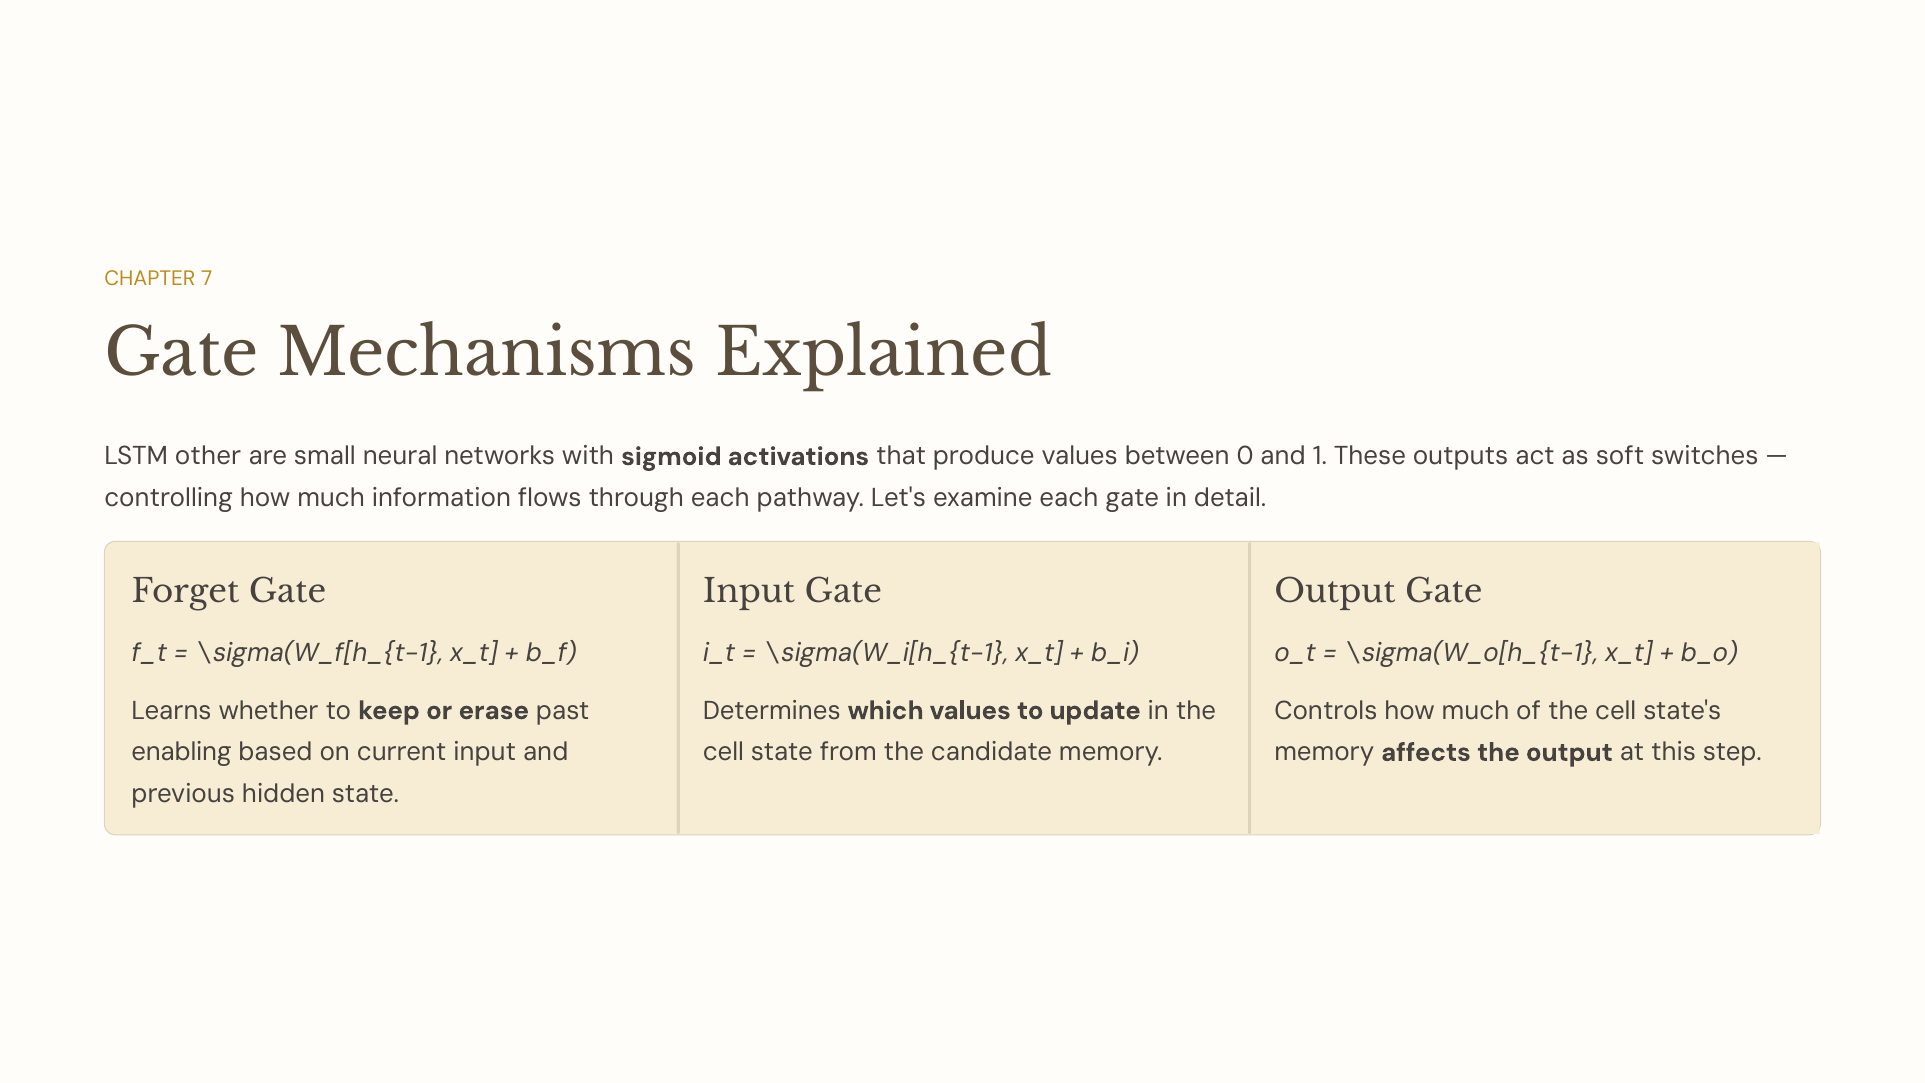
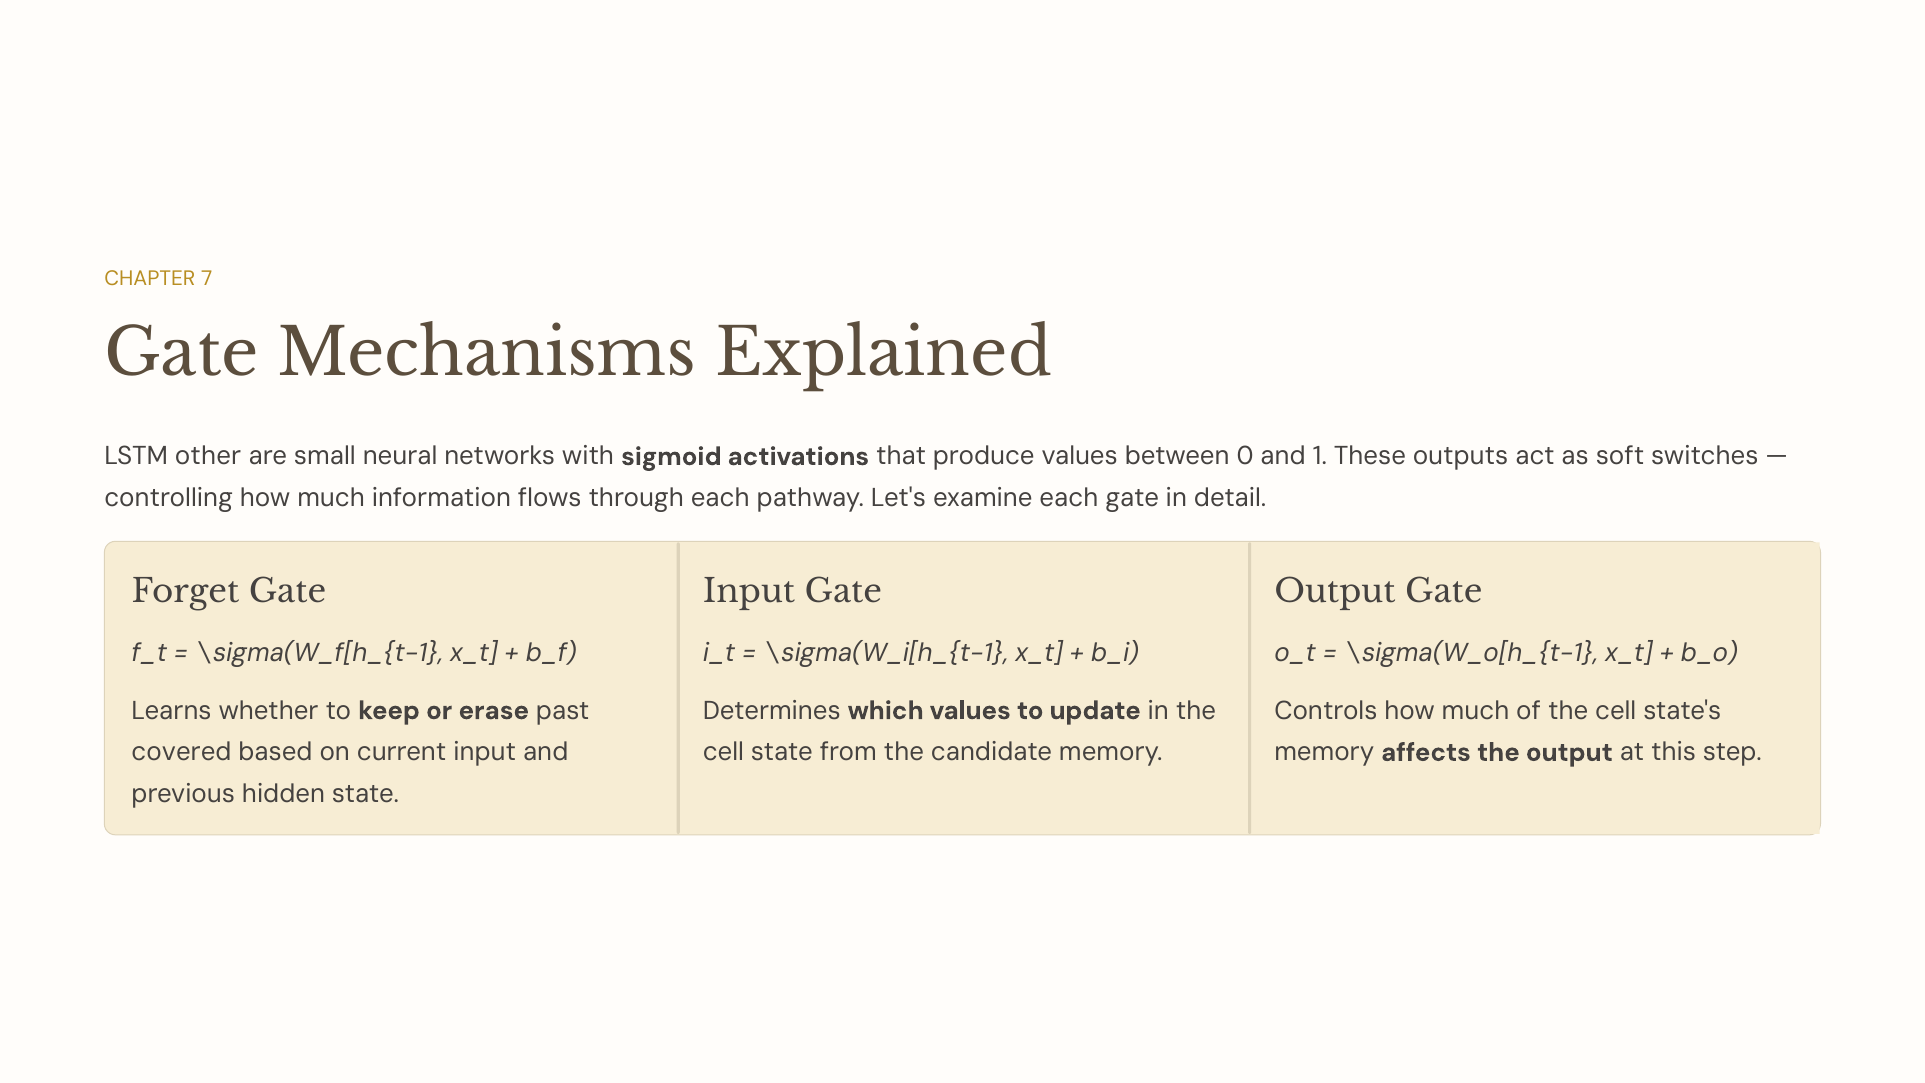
enabling: enabling -> covered
